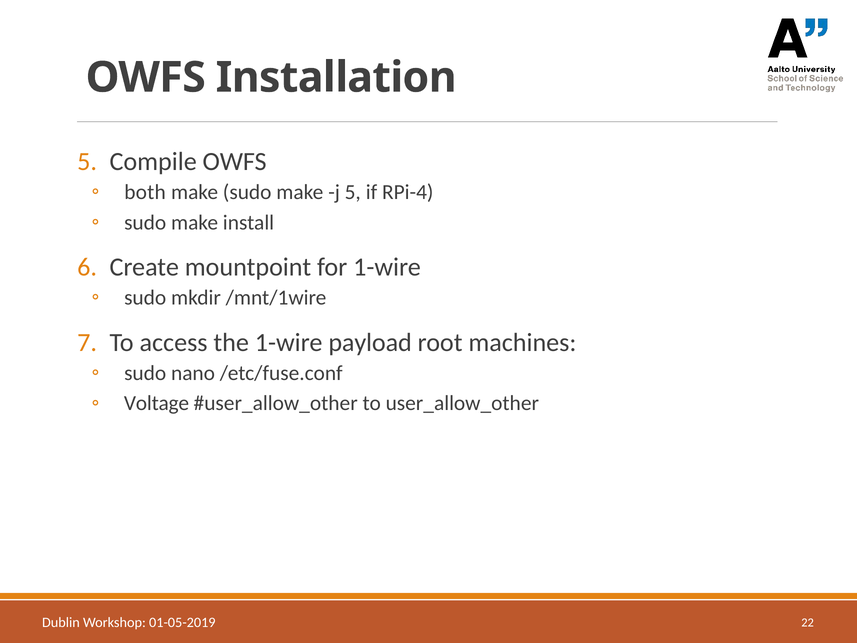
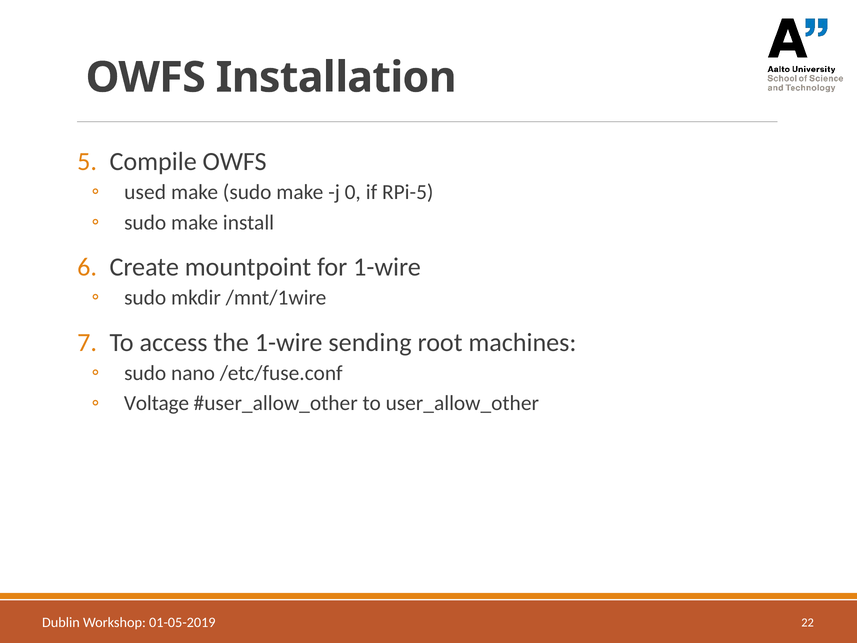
both: both -> used
j 5: 5 -> 0
RPi-4: RPi-4 -> RPi-5
payload: payload -> sending
